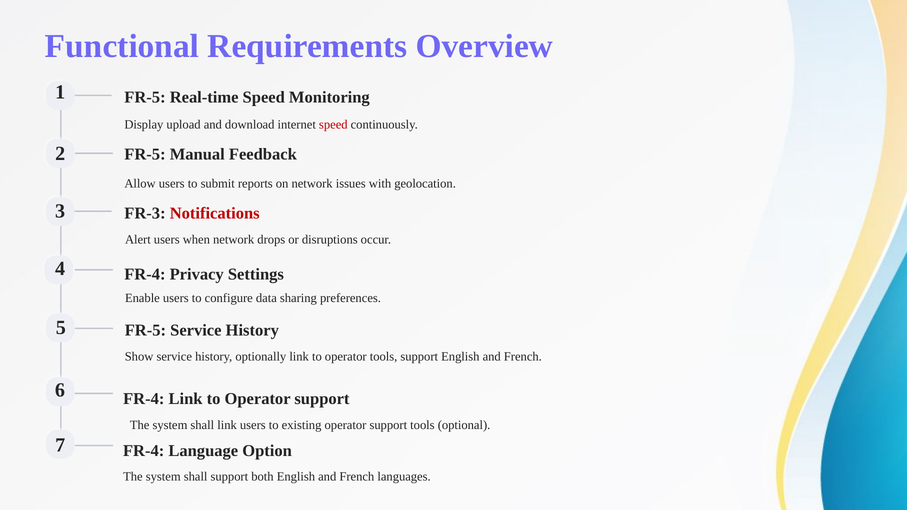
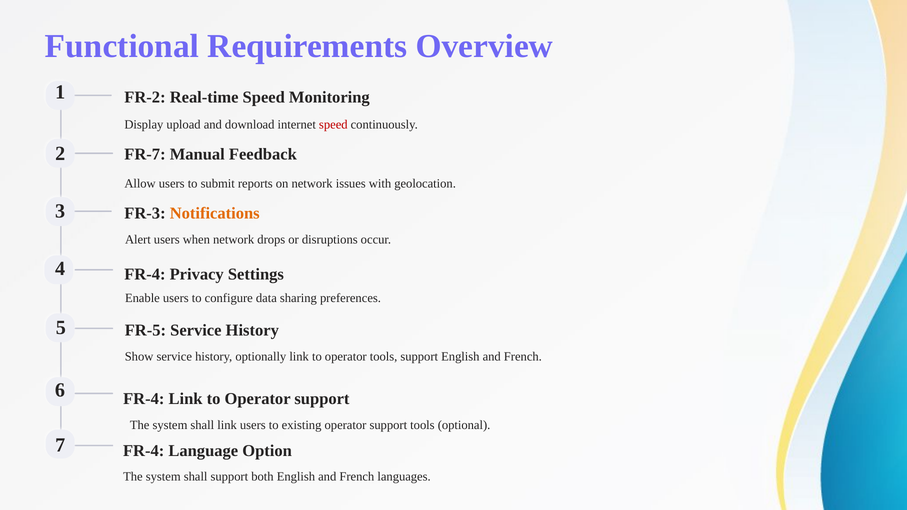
1 FR-5: FR-5 -> FR-2
2 FR-5: FR-5 -> FR-7
Notifications colour: red -> orange
